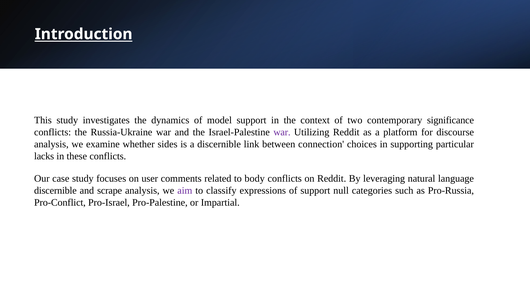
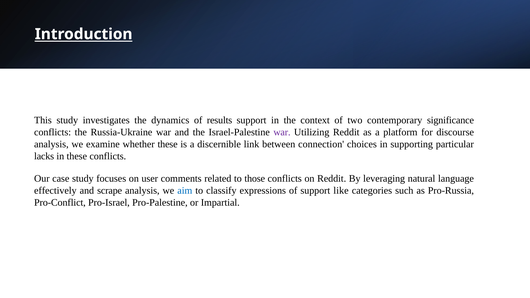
model: model -> results
whether sides: sides -> these
to body: body -> those
discernible at (55, 191): discernible -> effectively
aim colour: purple -> blue
null: null -> like
